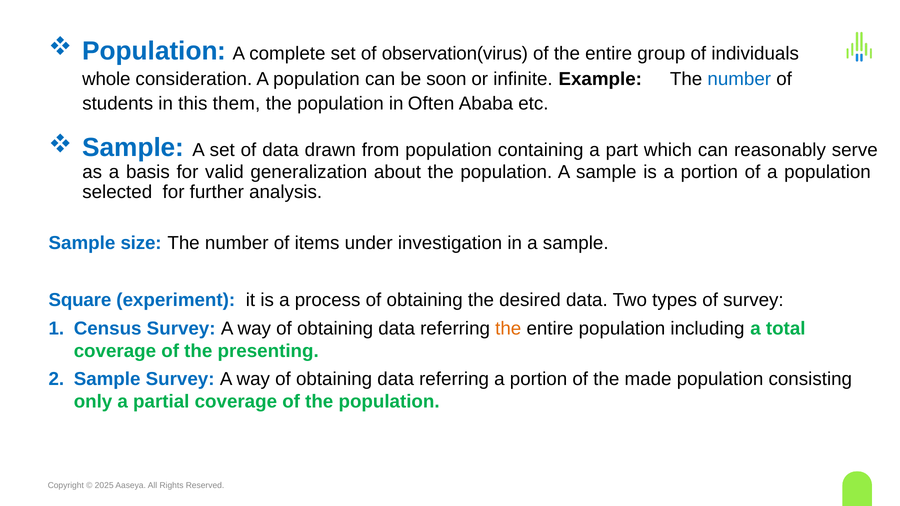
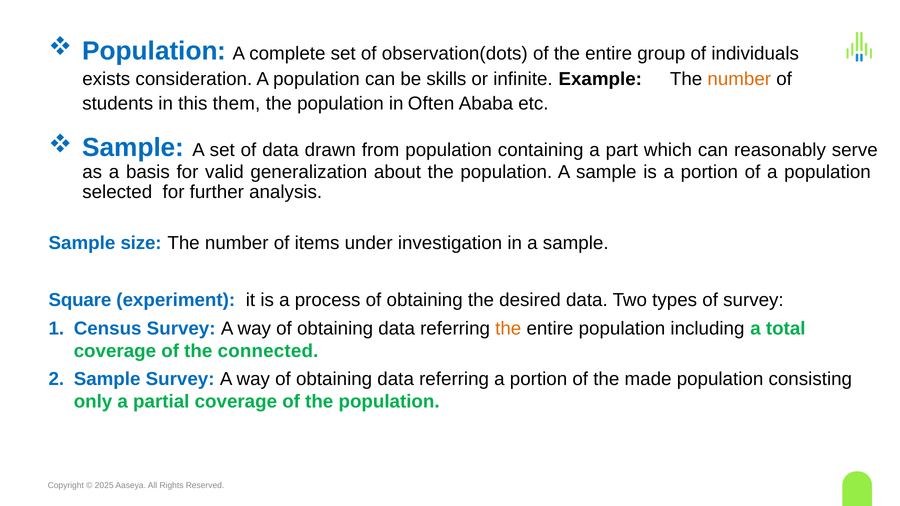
observation(virus: observation(virus -> observation(dots
whole: whole -> exists
soon: soon -> skills
number at (739, 79) colour: blue -> orange
presenting: presenting -> connected
